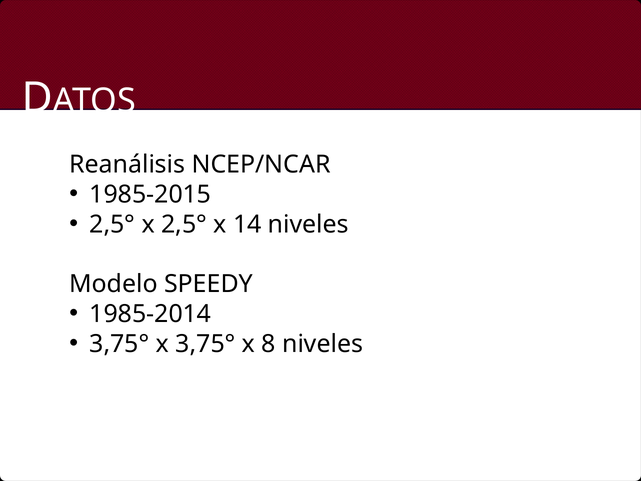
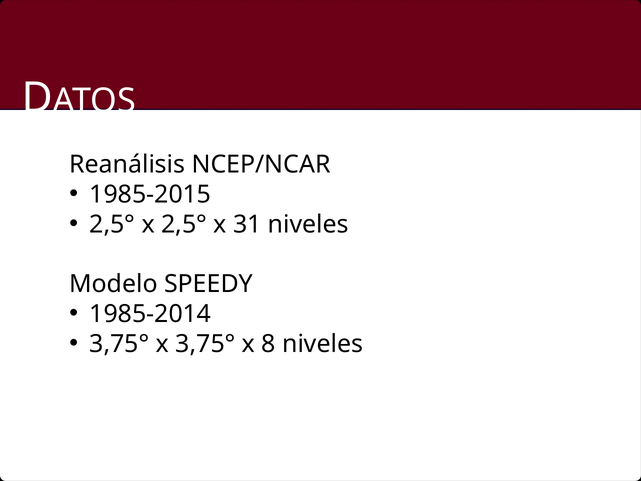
14: 14 -> 31
